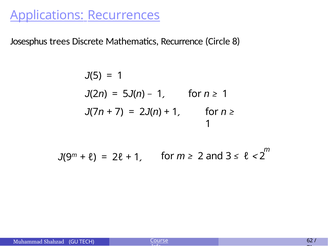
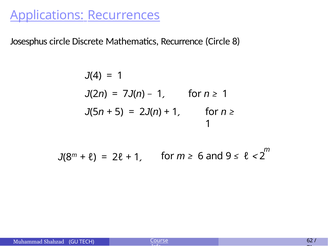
Josesphus trees: trees -> circle
5 at (96, 76): 5 -> 4
5 at (125, 94): 5 -> 7
7 at (94, 112): 7 -> 5
7 at (119, 112): 7 -> 5
9 at (67, 157): 9 -> 8
2 at (201, 156): 2 -> 6
3: 3 -> 9
